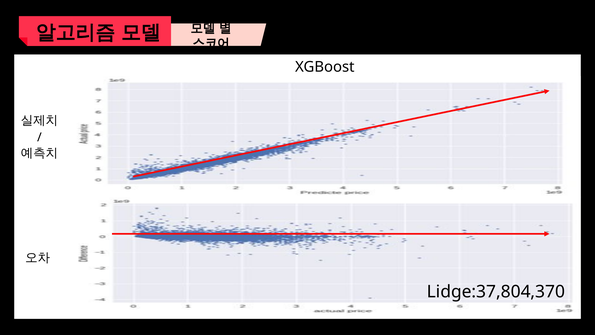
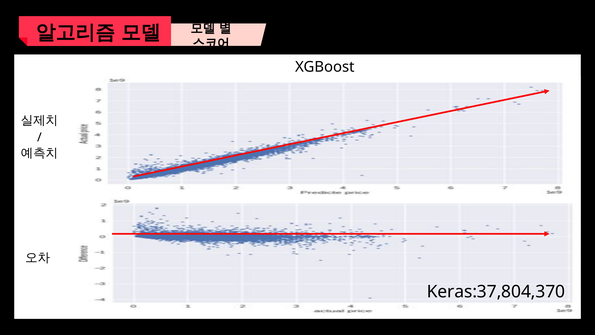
Lidge:37,804,370: Lidge:37,804,370 -> Keras:37,804,370
